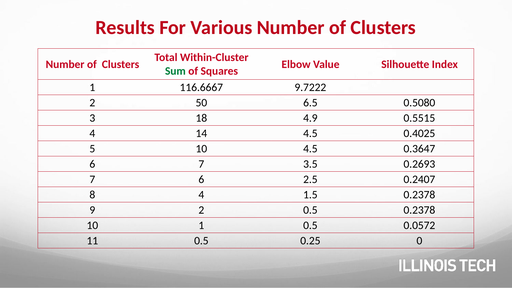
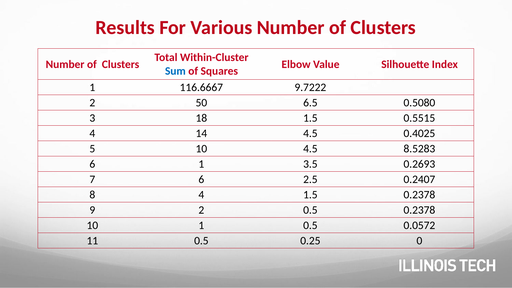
Sum colour: green -> blue
18 4.9: 4.9 -> 1.5
0.3647: 0.3647 -> 8.5283
6 7: 7 -> 1
